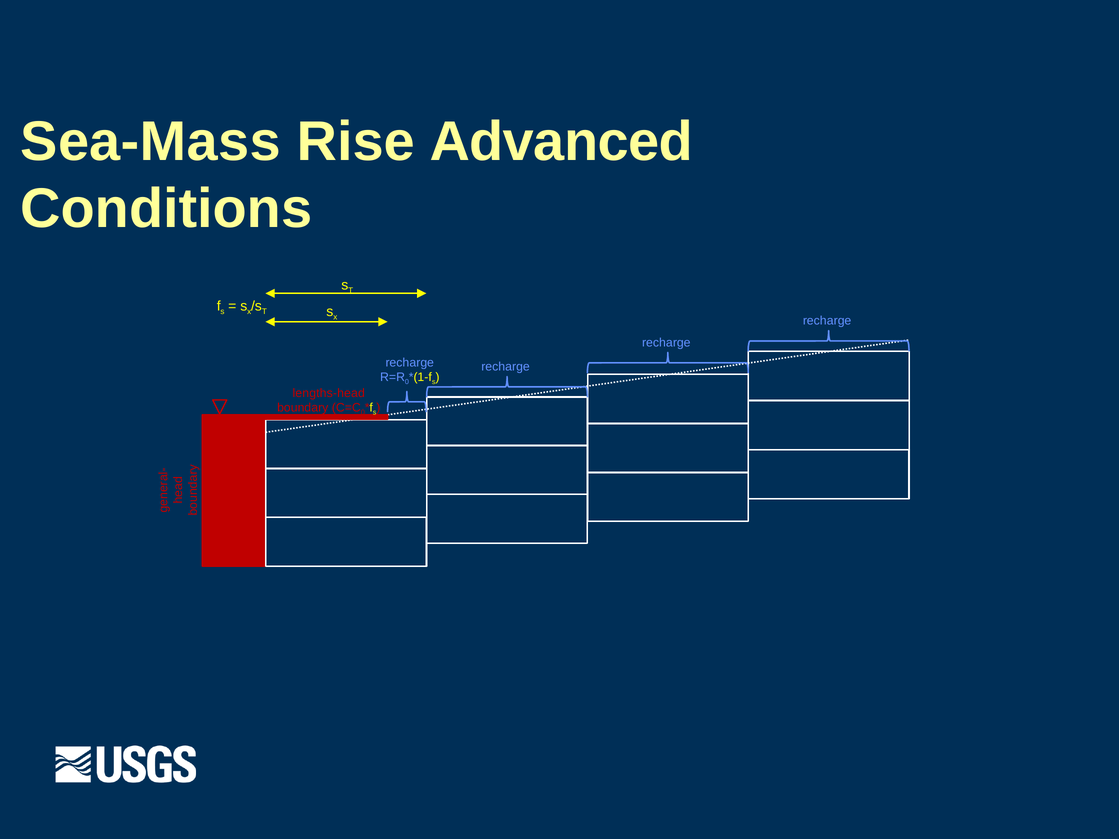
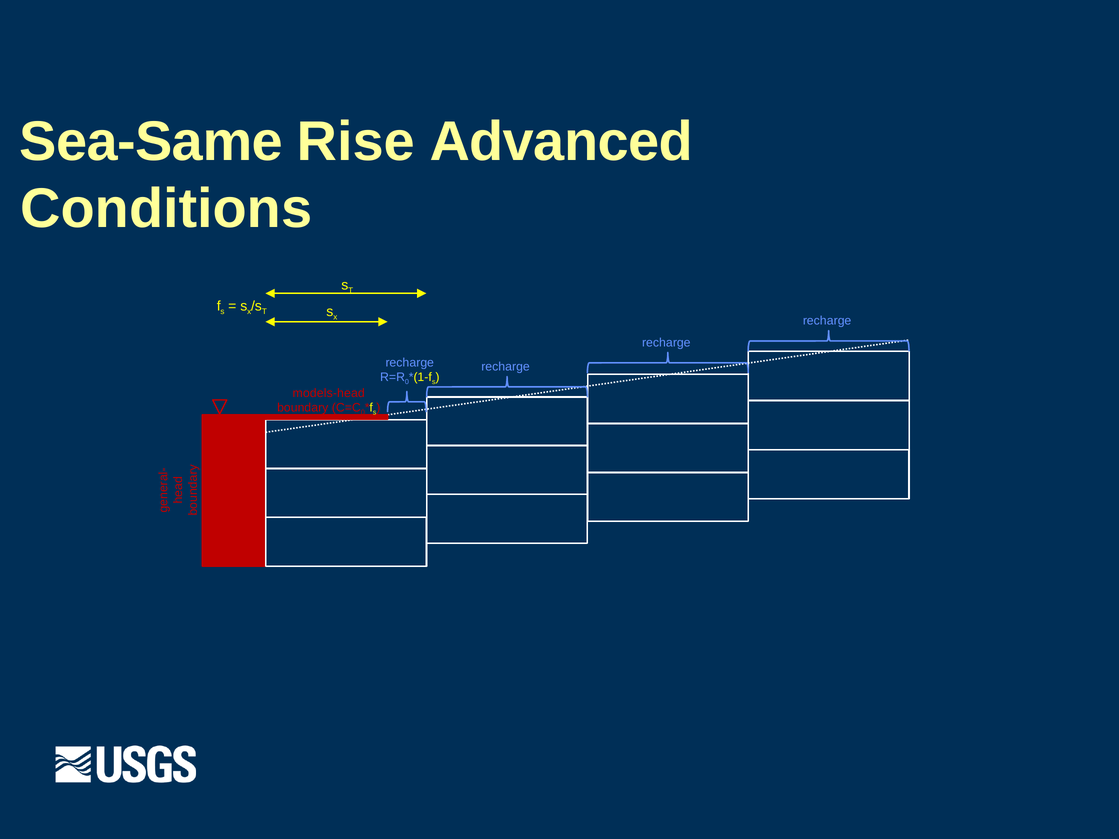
Sea-Mass: Sea-Mass -> Sea-Same
lengths-head: lengths-head -> models-head
